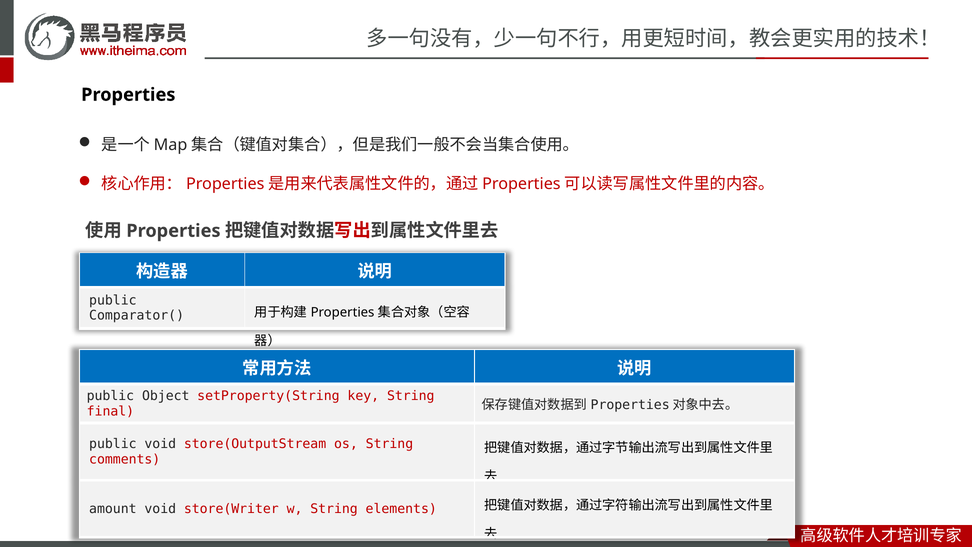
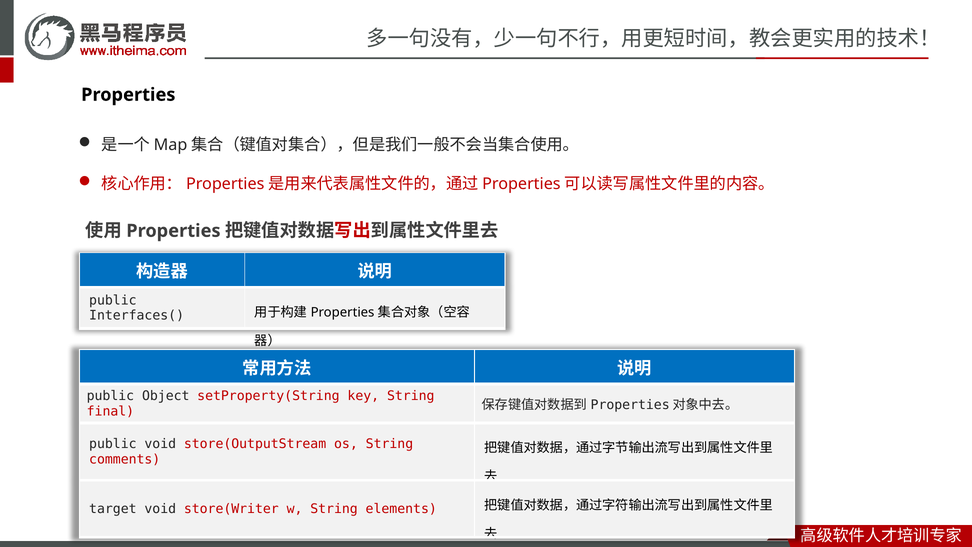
Comparator(: Comparator( -> Interfaces(
amount: amount -> target
